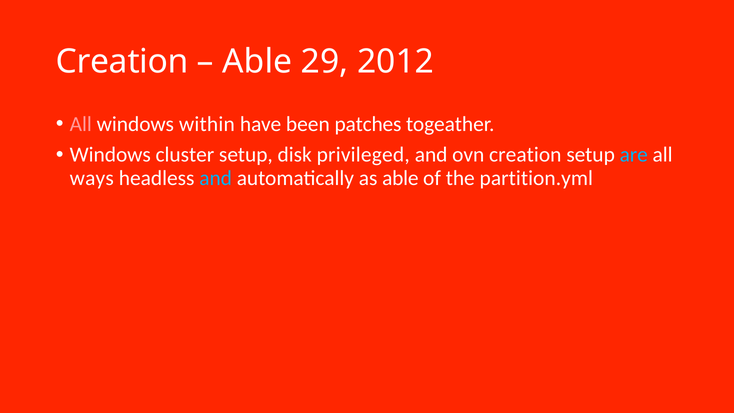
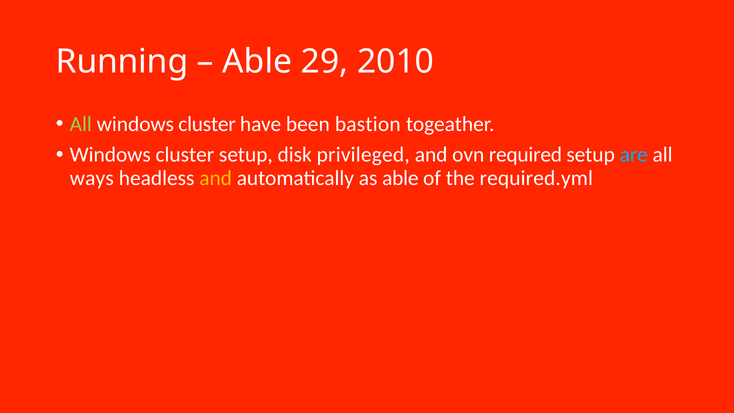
Creation at (122, 62): Creation -> Running
2012: 2012 -> 2010
All at (81, 124) colour: pink -> light green
within at (207, 124): within -> cluster
patches: patches -> bastion
ovn creation: creation -> required
and at (216, 178) colour: light blue -> yellow
partition.yml: partition.yml -> required.yml
